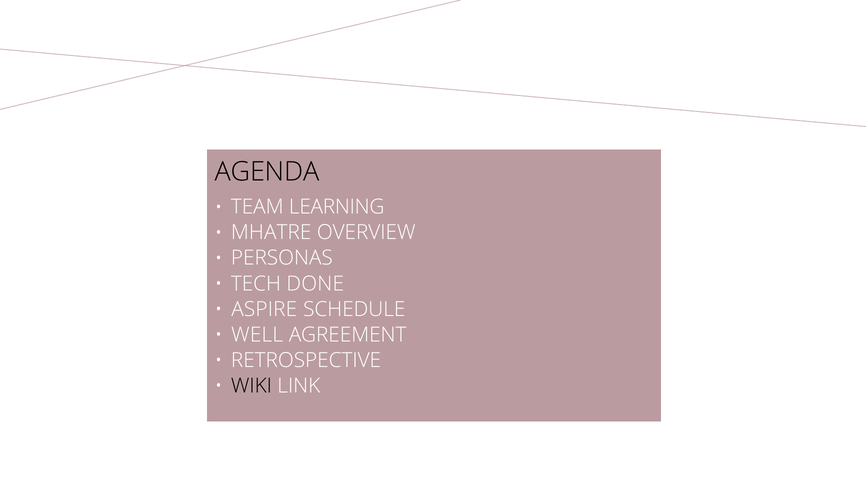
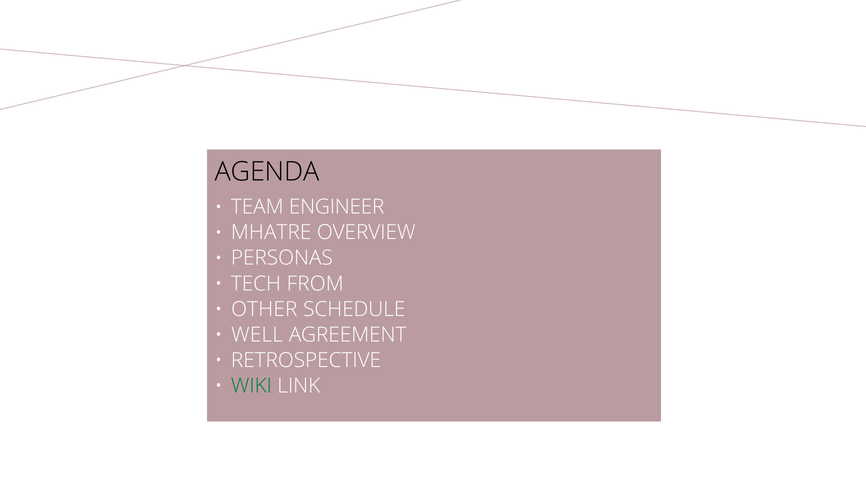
LEARNING: LEARNING -> ENGINEER
DONE: DONE -> FROM
ASPIRE: ASPIRE -> OTHER
WIKI colour: black -> green
